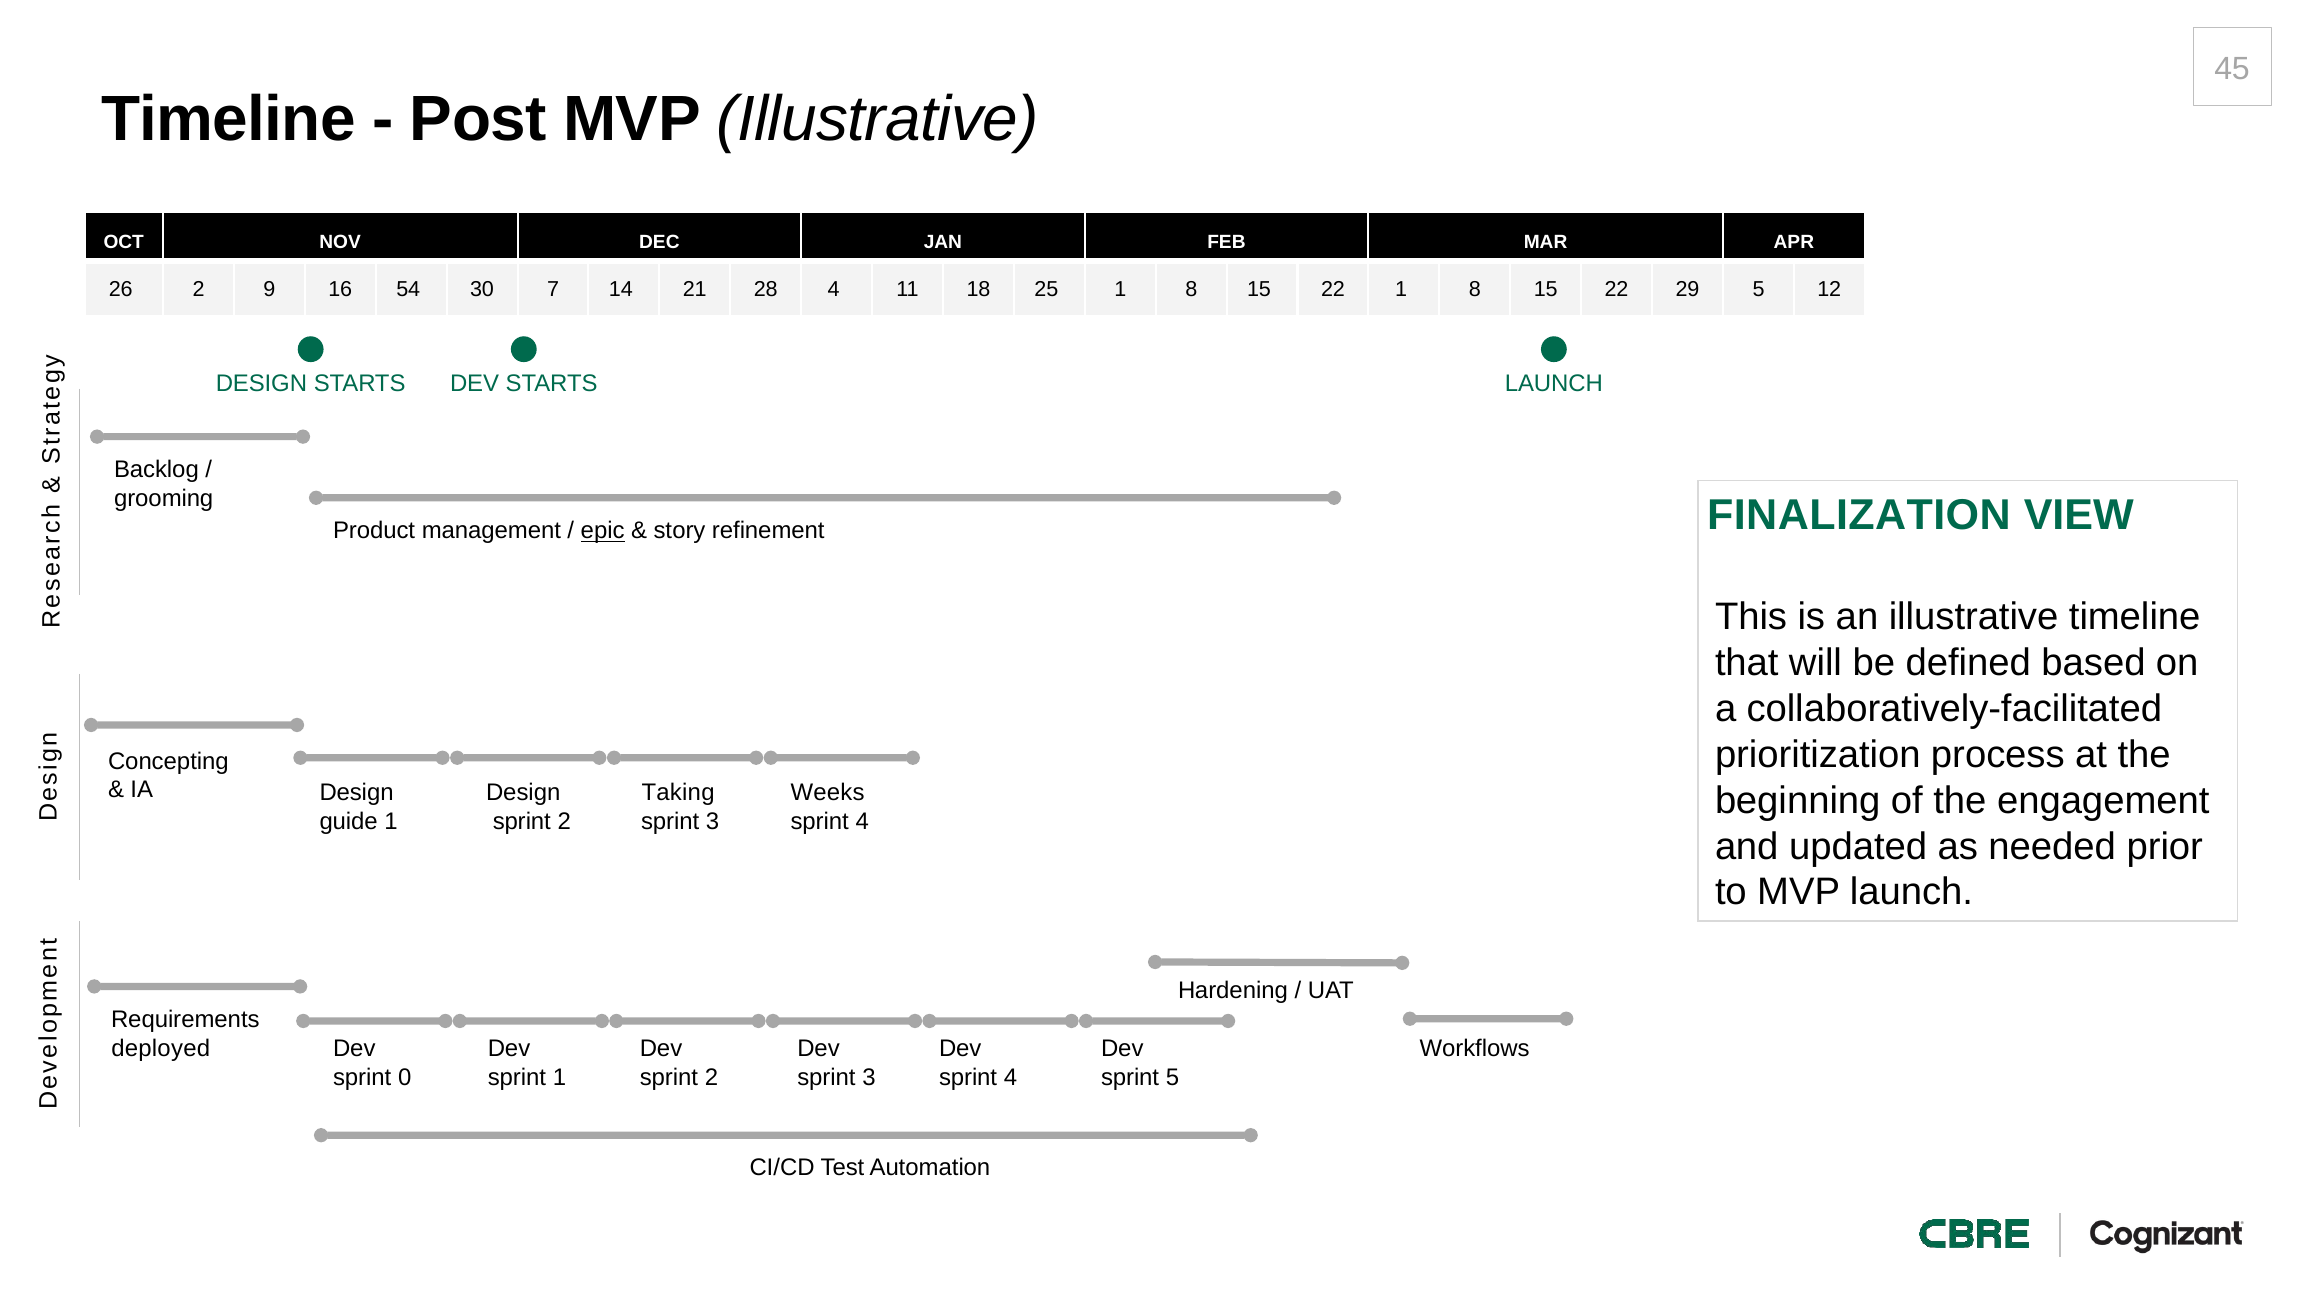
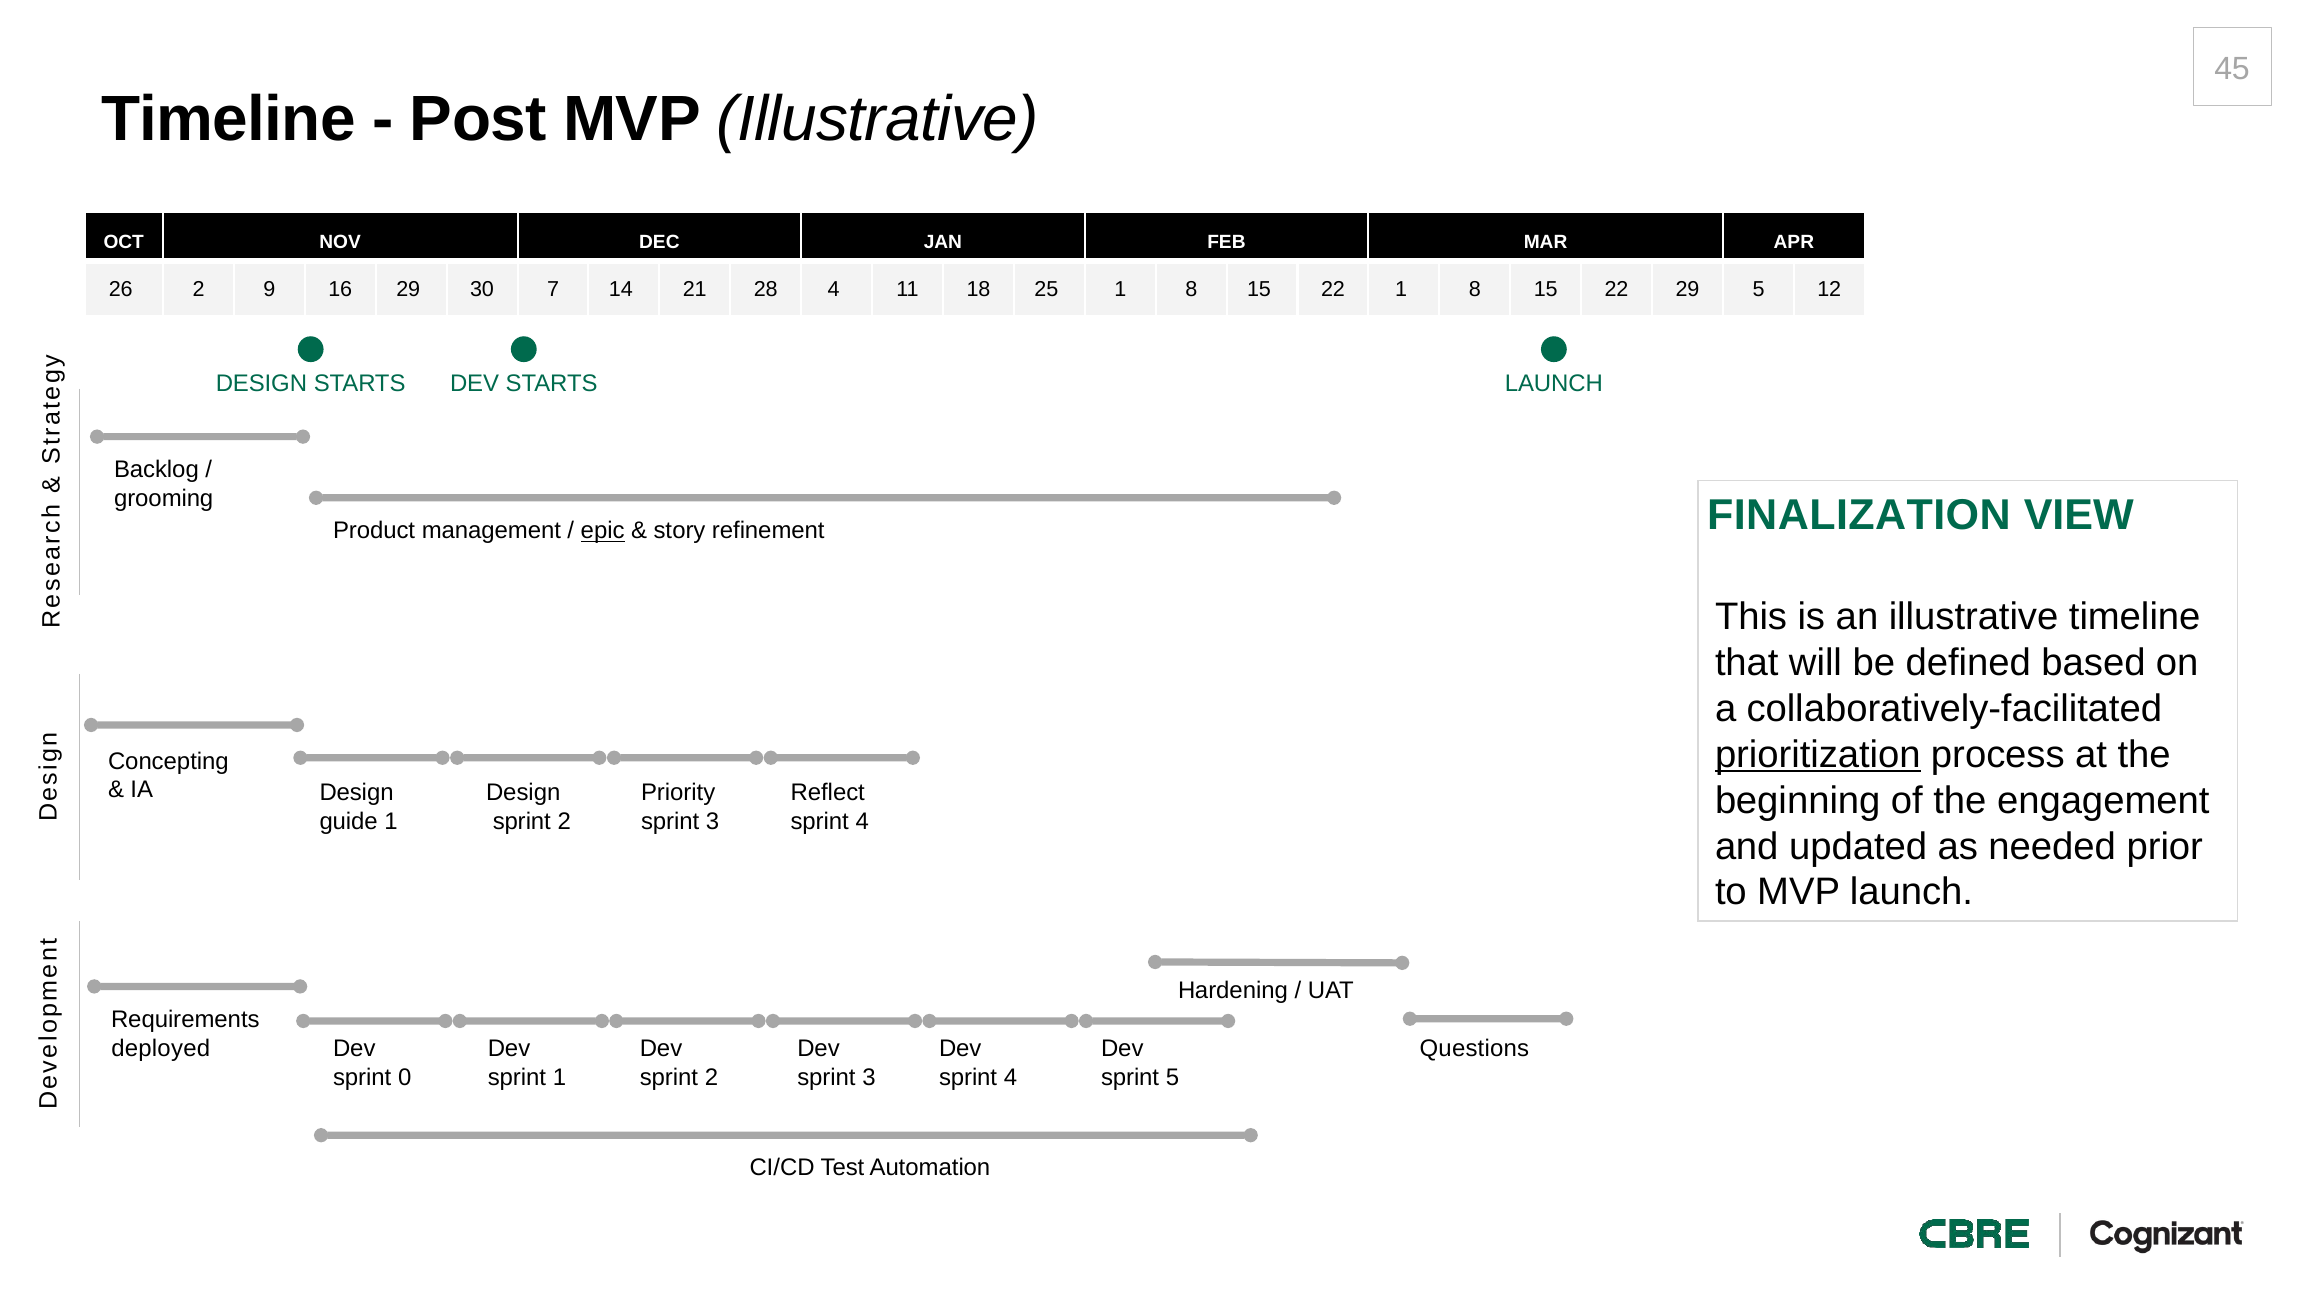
16 54: 54 -> 29
prioritization underline: none -> present
Taking: Taking -> Priority
Weeks: Weeks -> Reflect
Workflows: Workflows -> Questions
